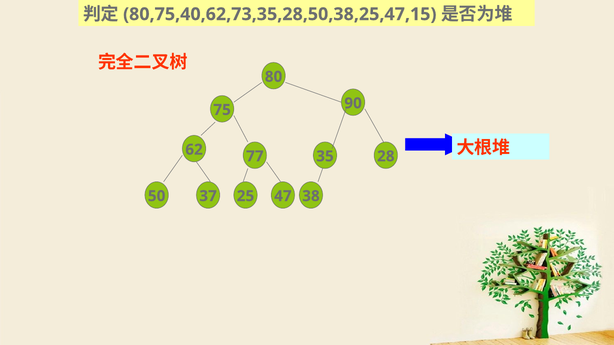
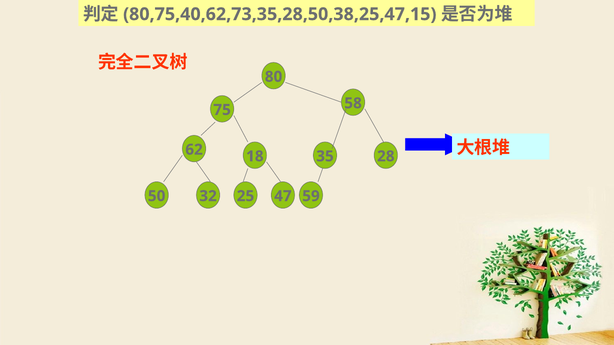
90: 90 -> 58
77: 77 -> 18
37: 37 -> 32
38: 38 -> 59
